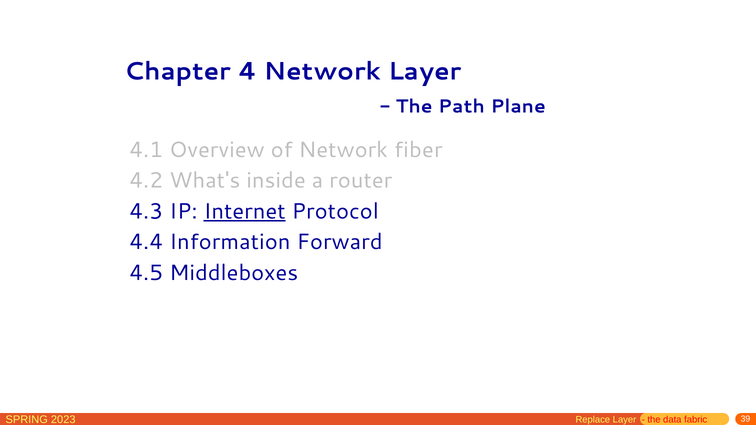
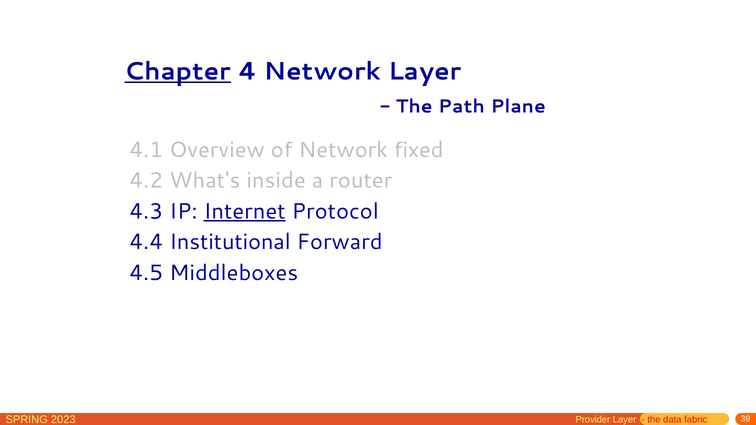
Chapter underline: none -> present
fiber: fiber -> fixed
Information: Information -> Institutional
Replace: Replace -> Provider
